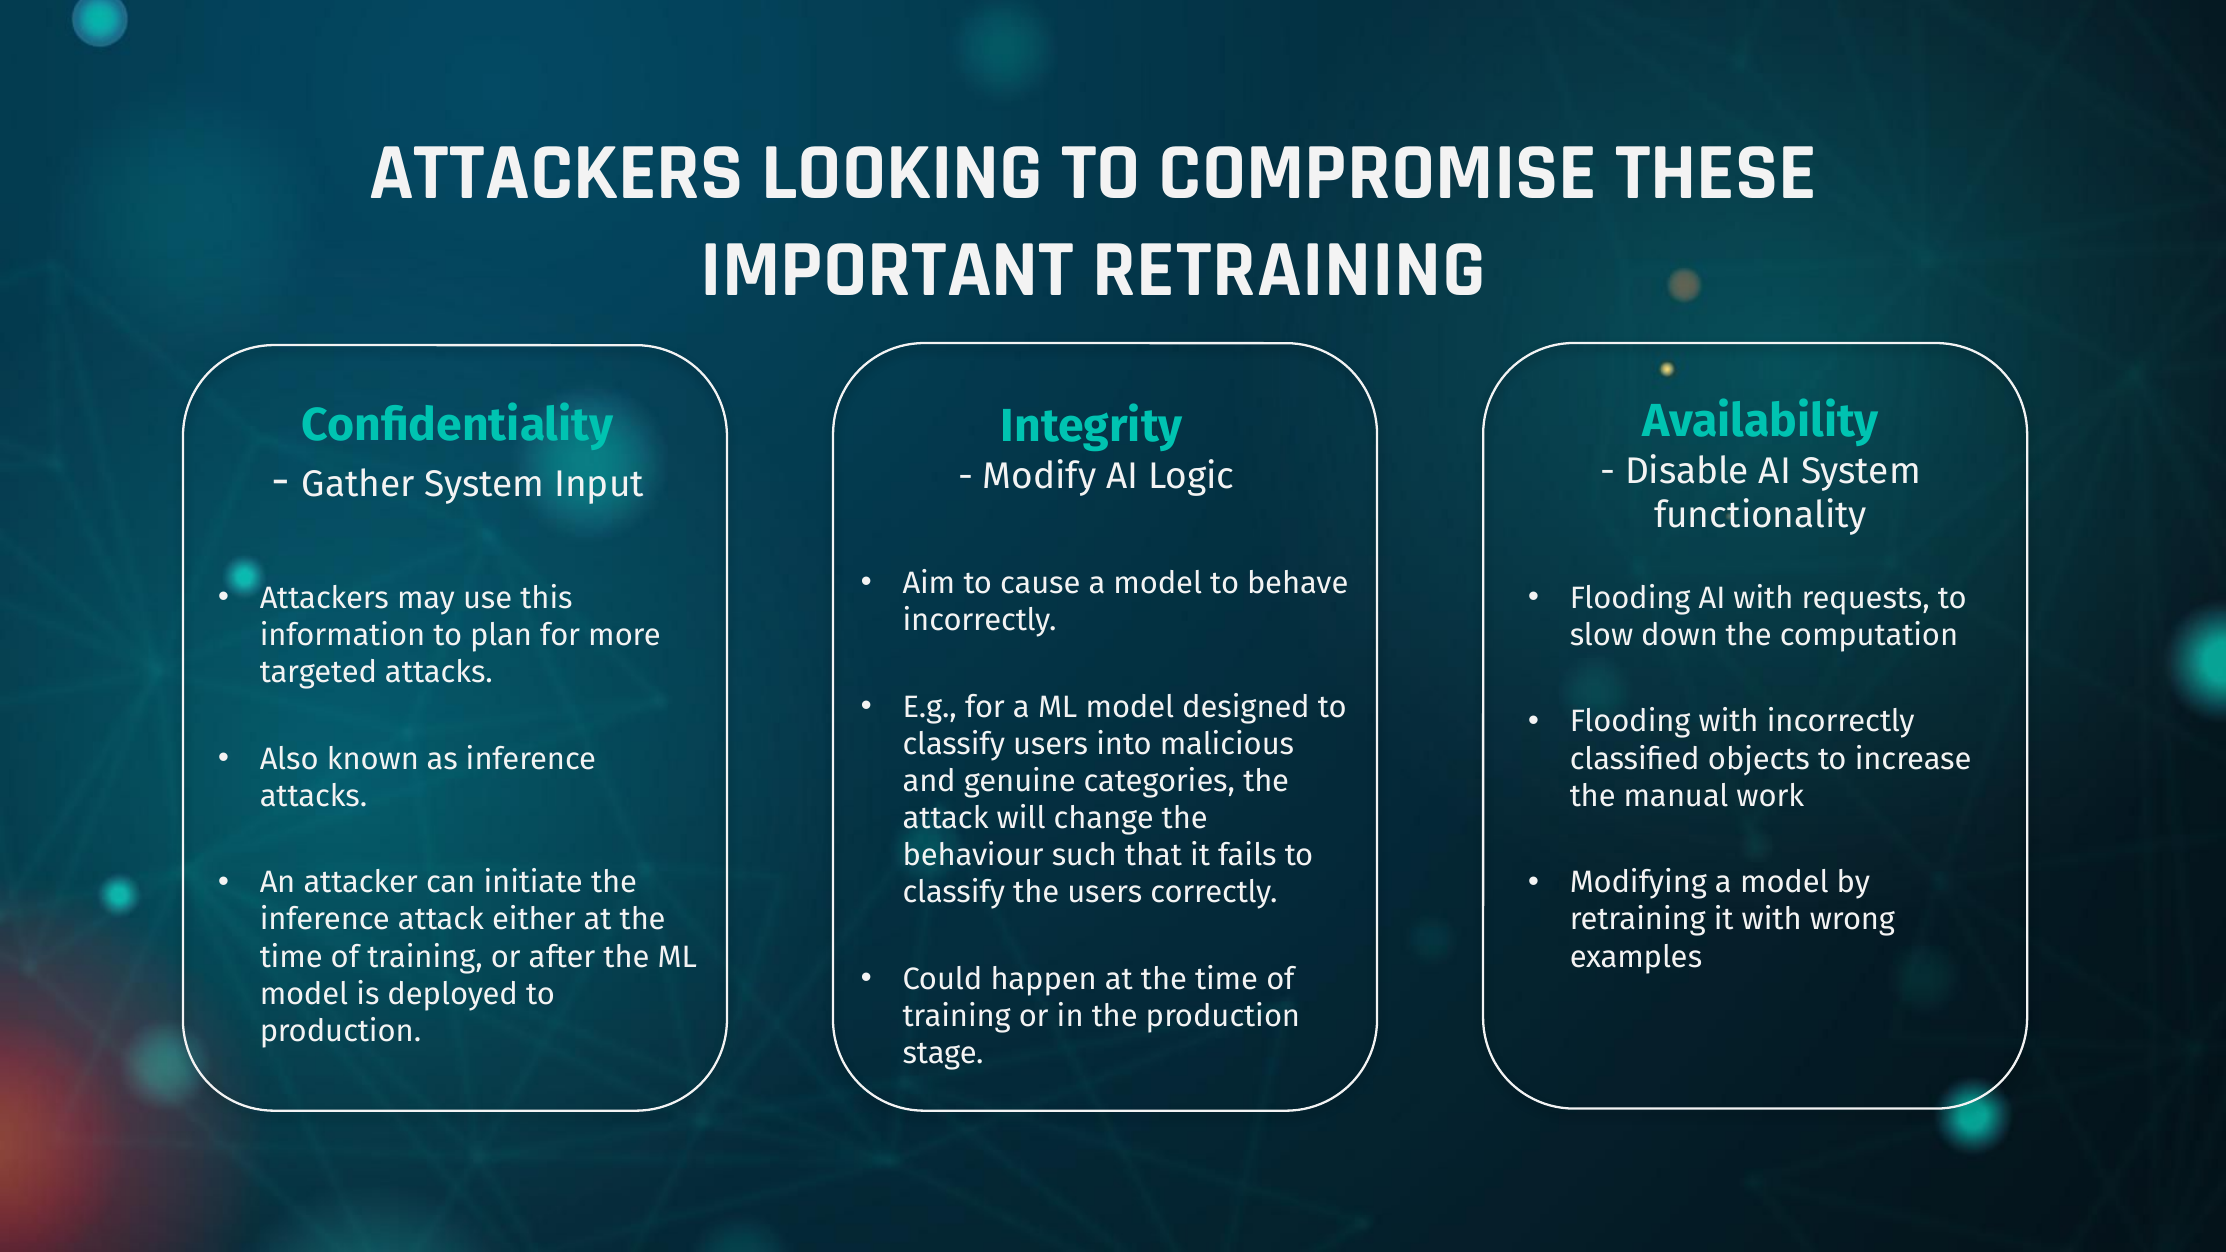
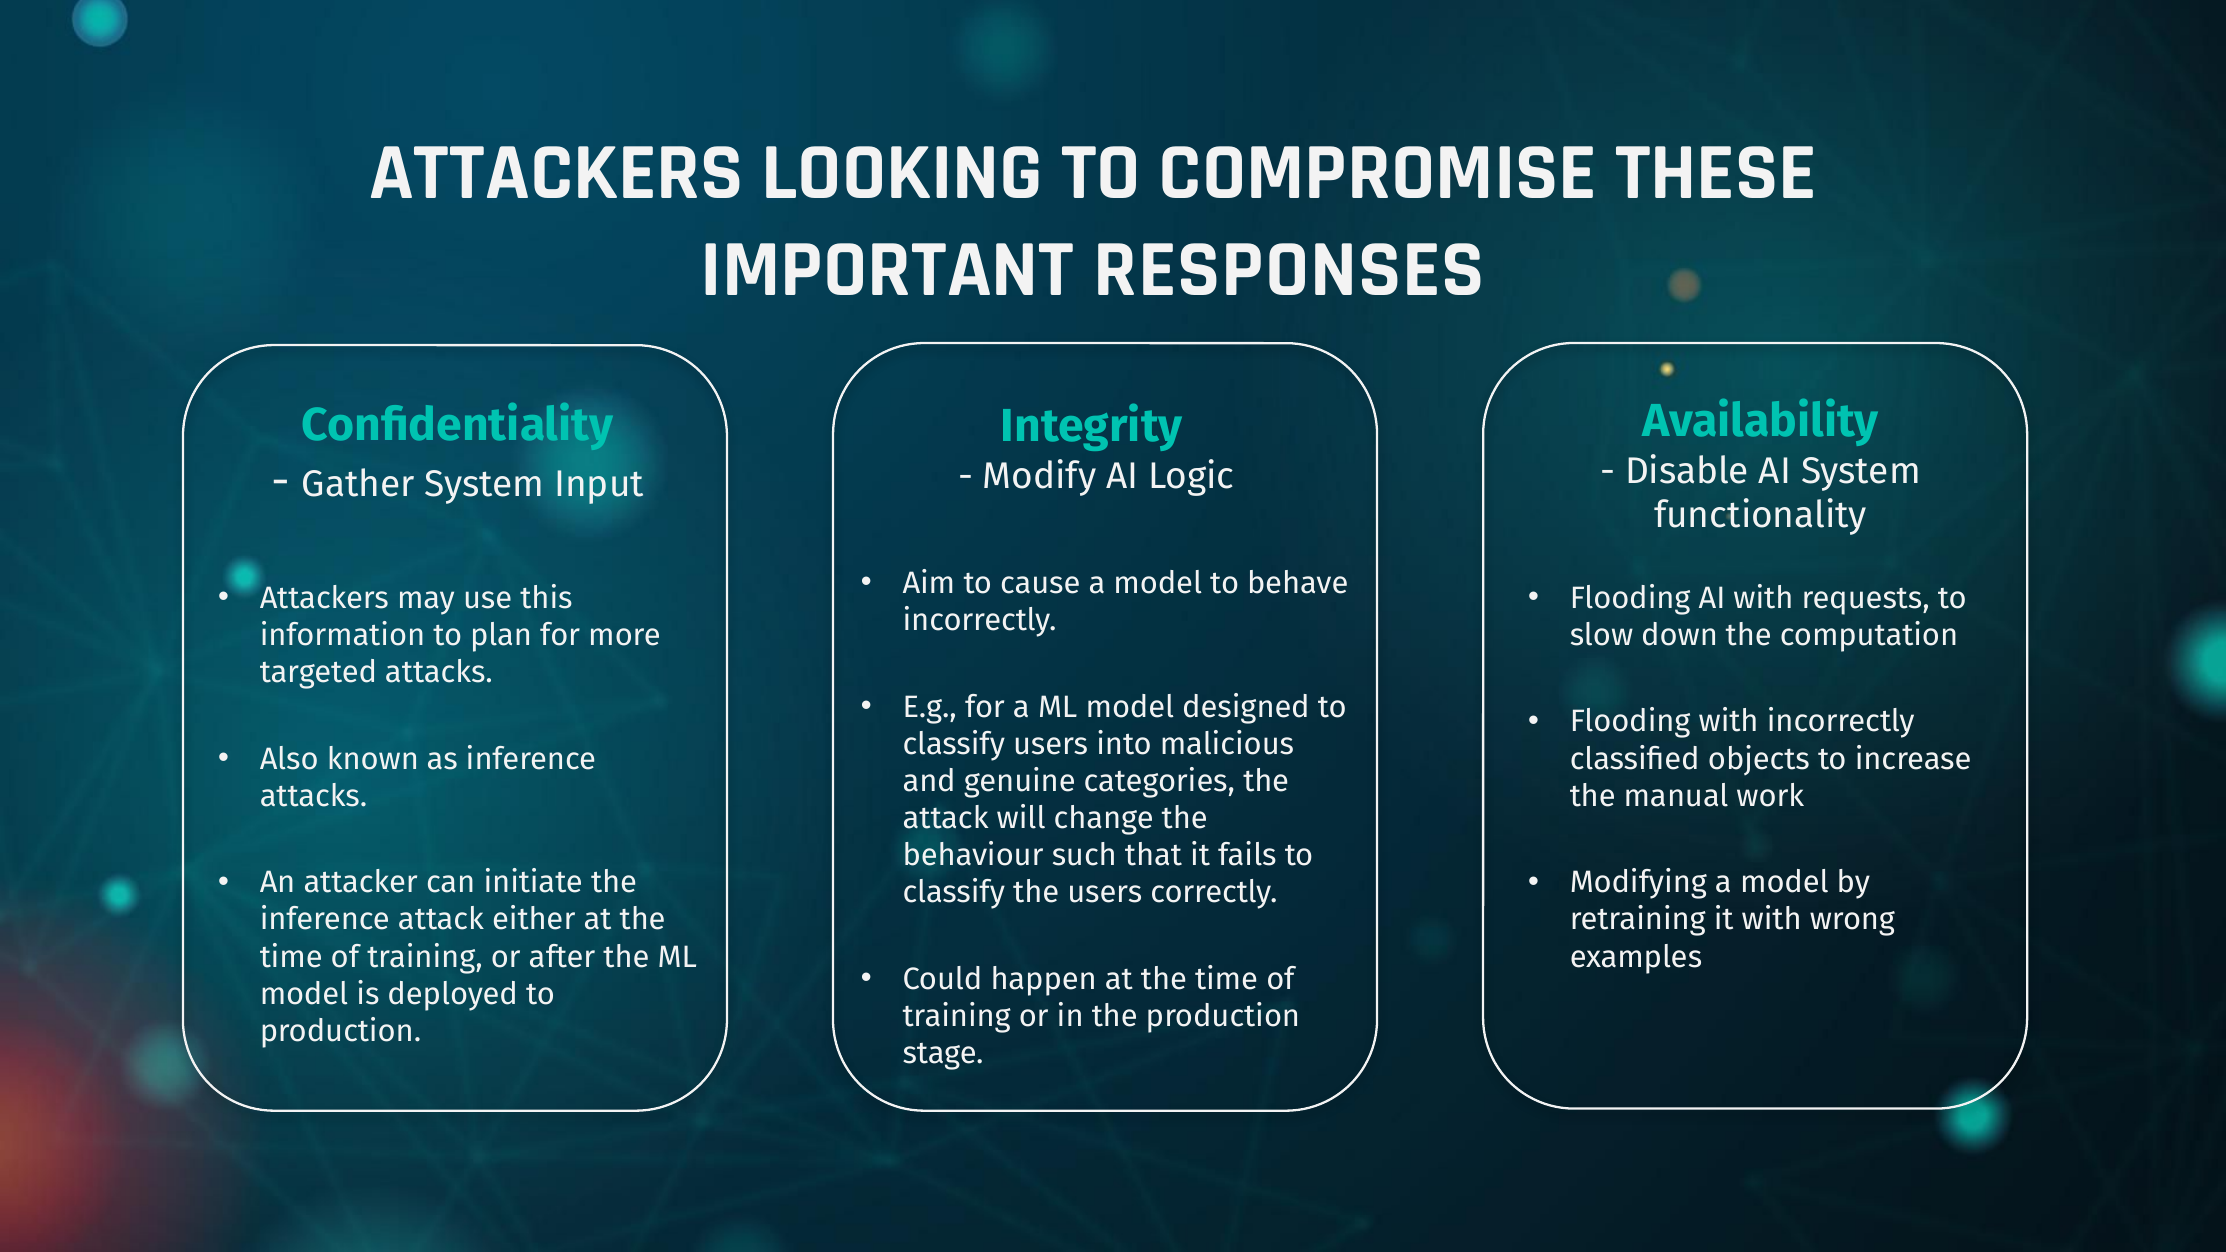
IMPORTANT RETRAINING: RETRAINING -> RESPONSES
